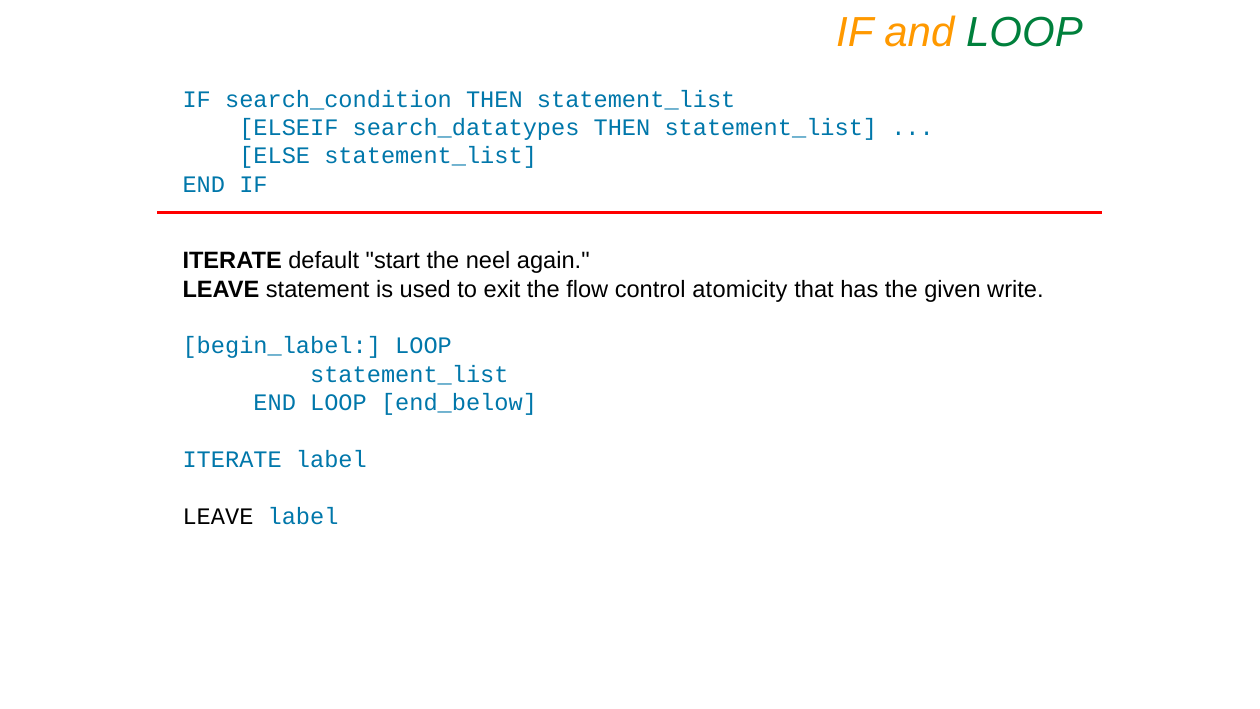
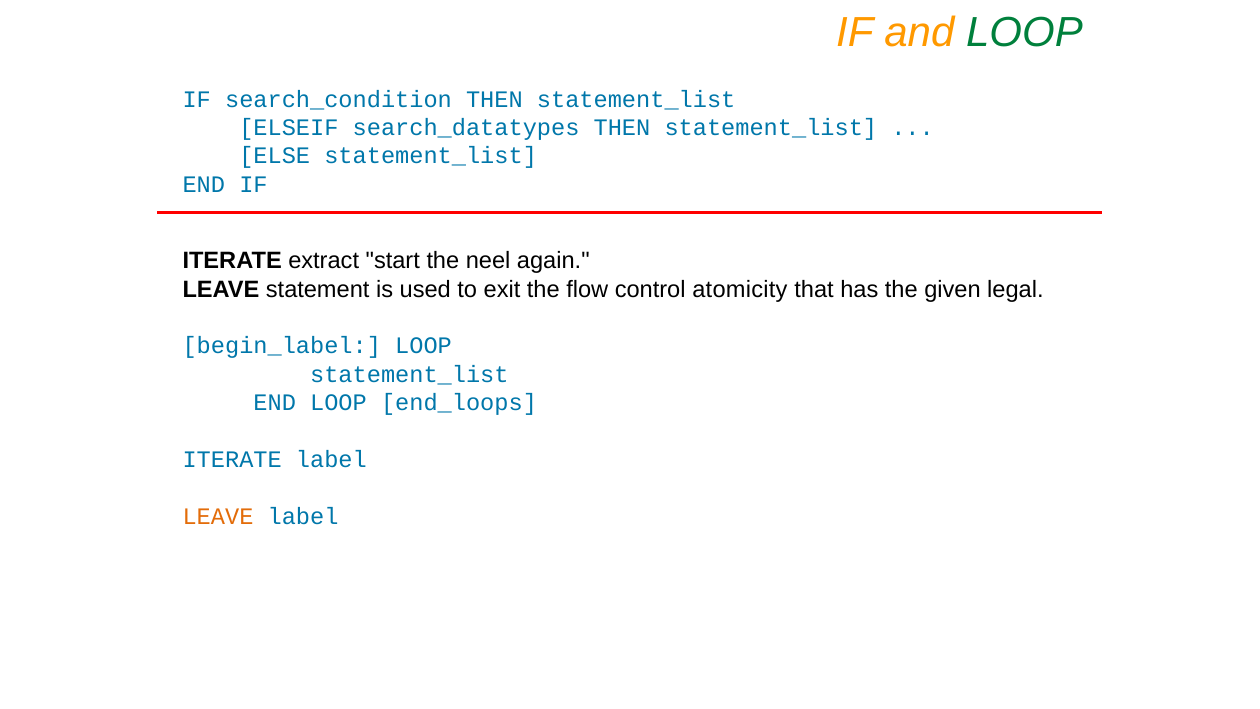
default: default -> extract
write: write -> legal
end_below: end_below -> end_loops
LEAVE at (218, 516) colour: black -> orange
